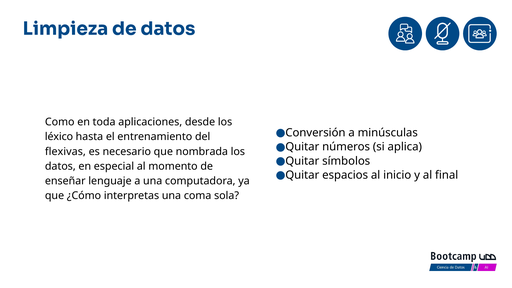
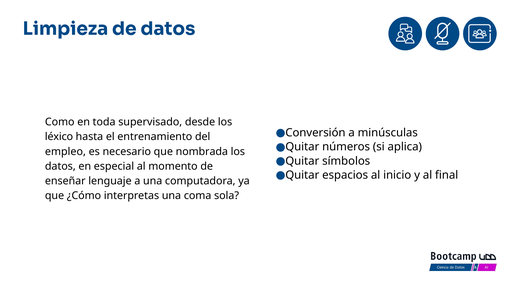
aplicaciones: aplicaciones -> supervisado
flexivas: flexivas -> empleo
